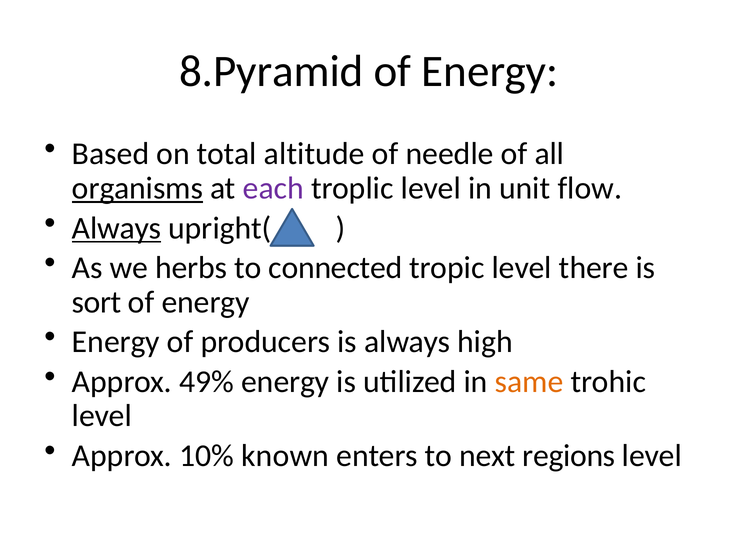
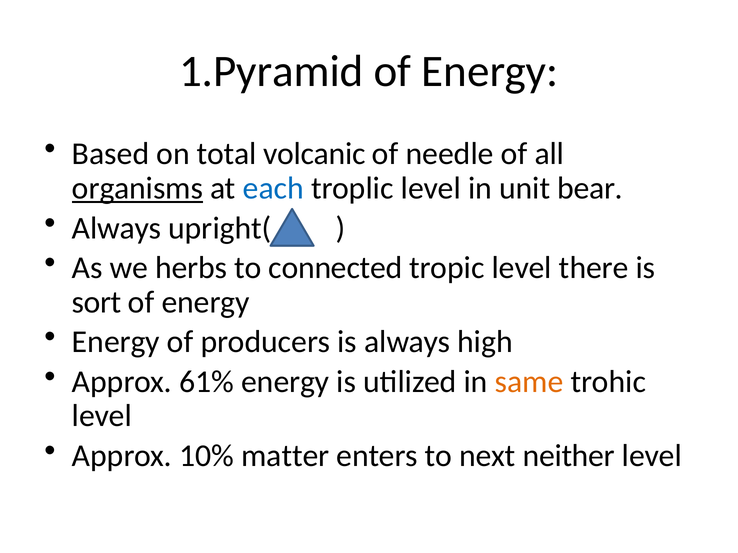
8.Pyramid: 8.Pyramid -> 1.Pyramid
altitude: altitude -> volcanic
each colour: purple -> blue
flow: flow -> bear
Always at (117, 228) underline: present -> none
49%: 49% -> 61%
known: known -> matter
regions: regions -> neither
